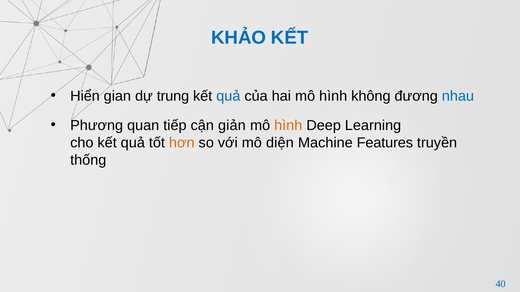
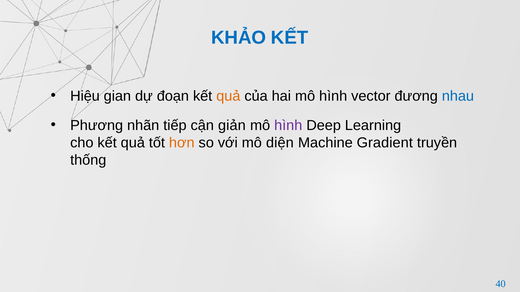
Hiển: Hiển -> Hiệu
trung: trung -> đoạn
quả at (228, 96) colour: blue -> orange
không: không -> vector
quan: quan -> nhãn
hình at (288, 126) colour: orange -> purple
Features: Features -> Gradient
